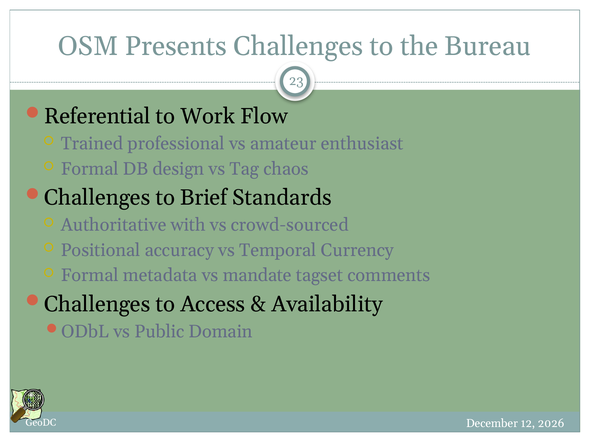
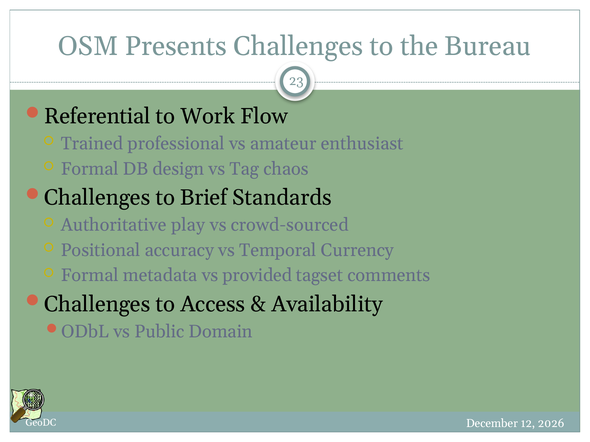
with: with -> play
mandate: mandate -> provided
